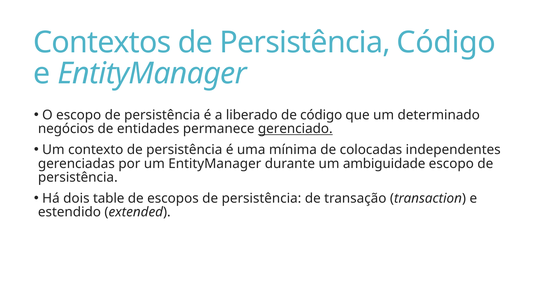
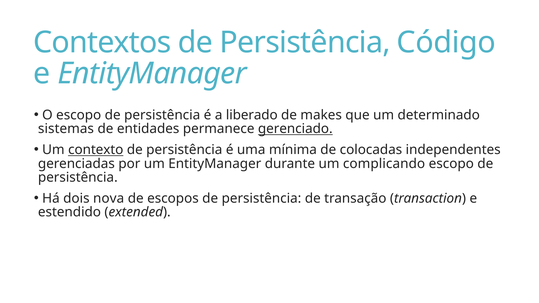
de código: código -> makes
negócios: negócios -> sistemas
contexto underline: none -> present
ambiguidade: ambiguidade -> complicando
table: table -> nova
